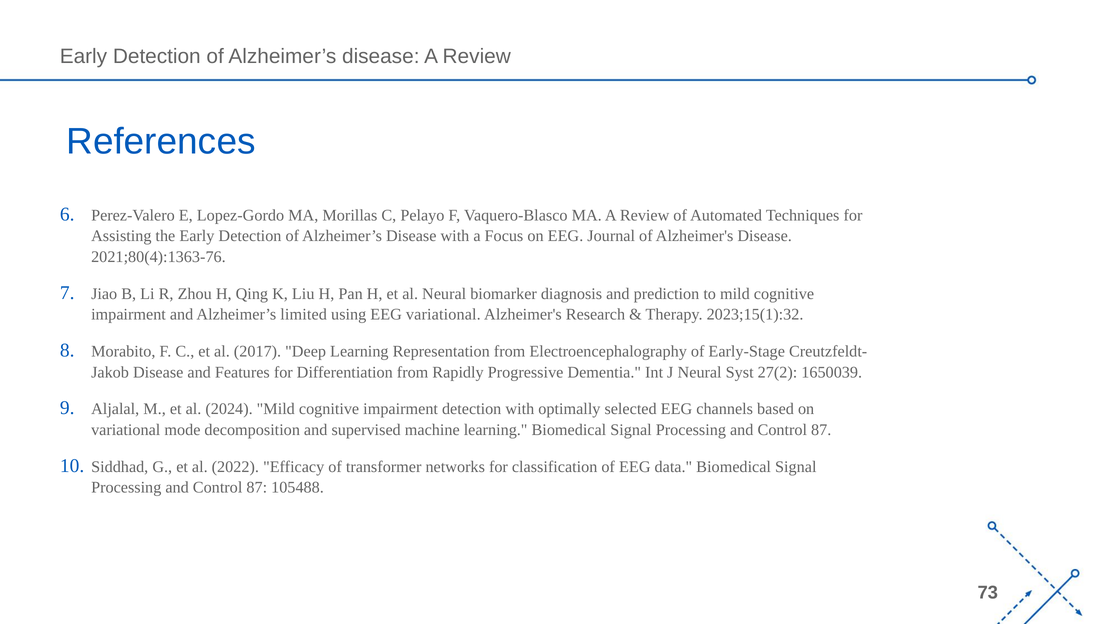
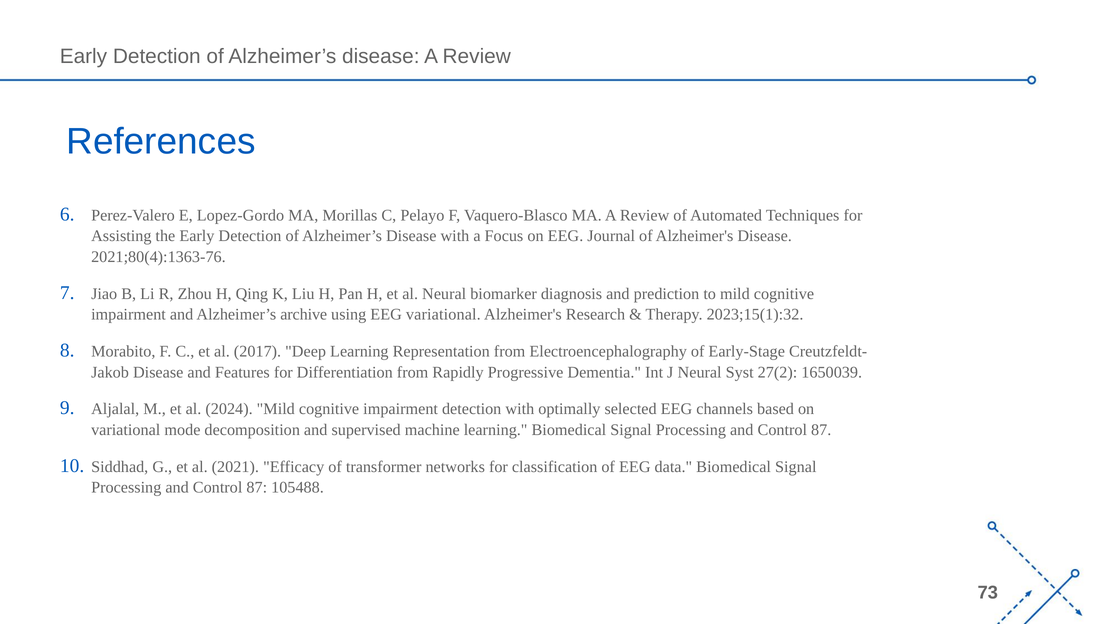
limited: limited -> archive
2022: 2022 -> 2021
